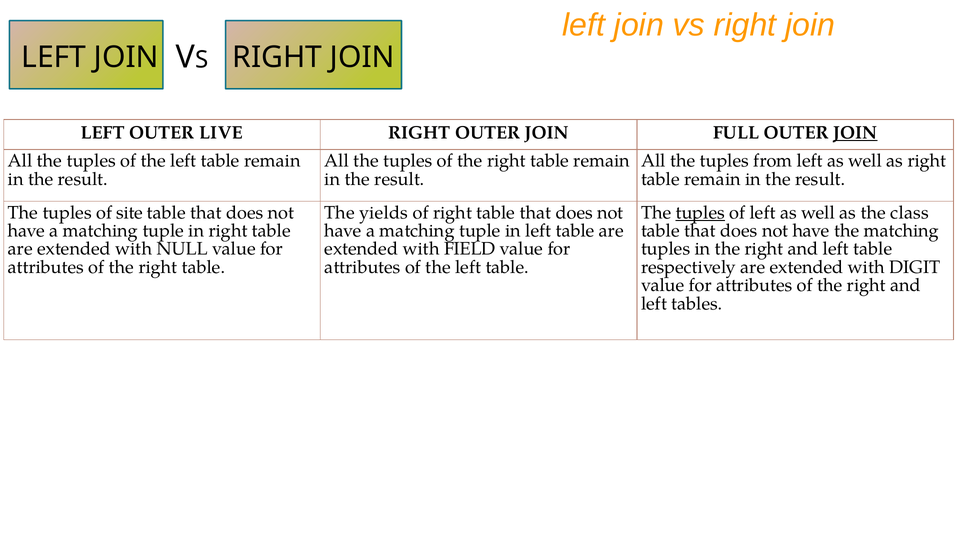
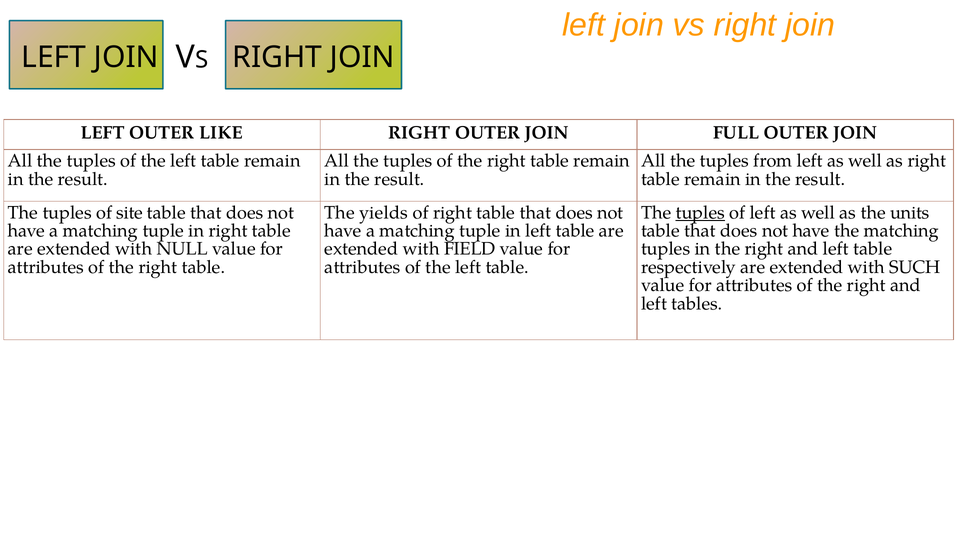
LIVE: LIVE -> LIKE
JOIN at (855, 133) underline: present -> none
class: class -> units
DIGIT: DIGIT -> SUCH
